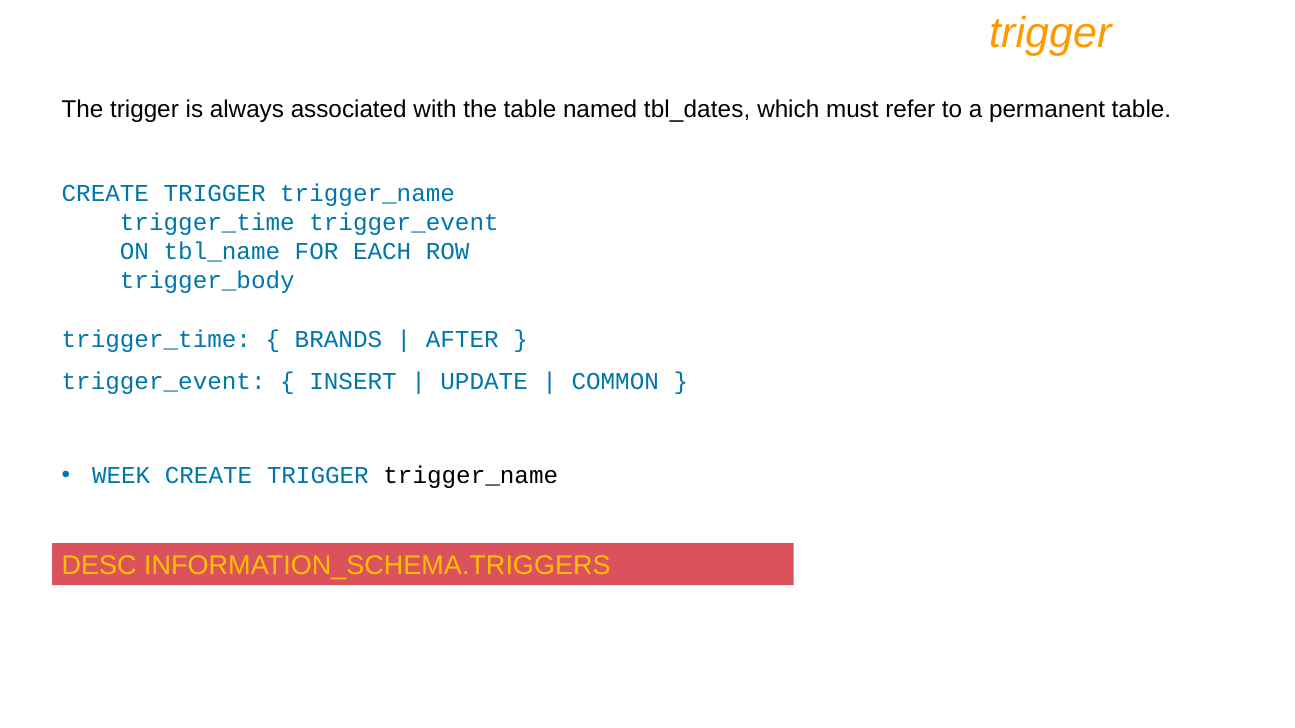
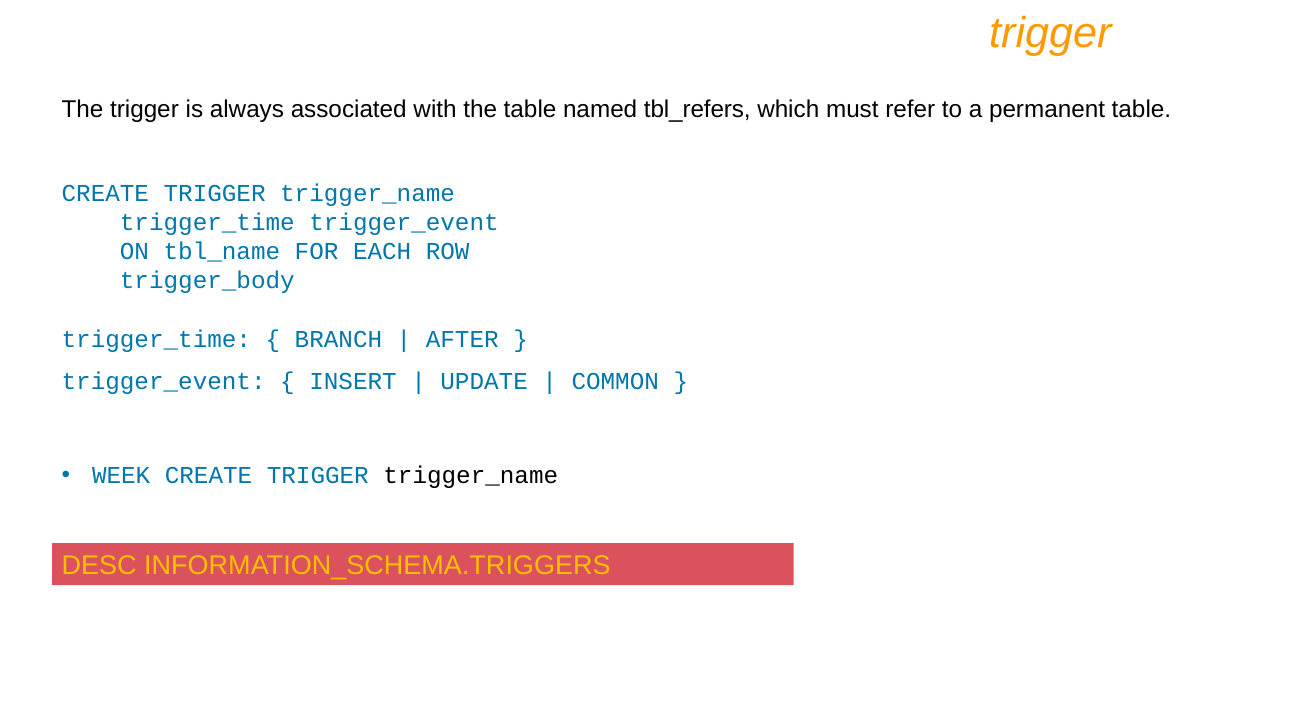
tbl_dates: tbl_dates -> tbl_refers
BRANDS: BRANDS -> BRANCH
